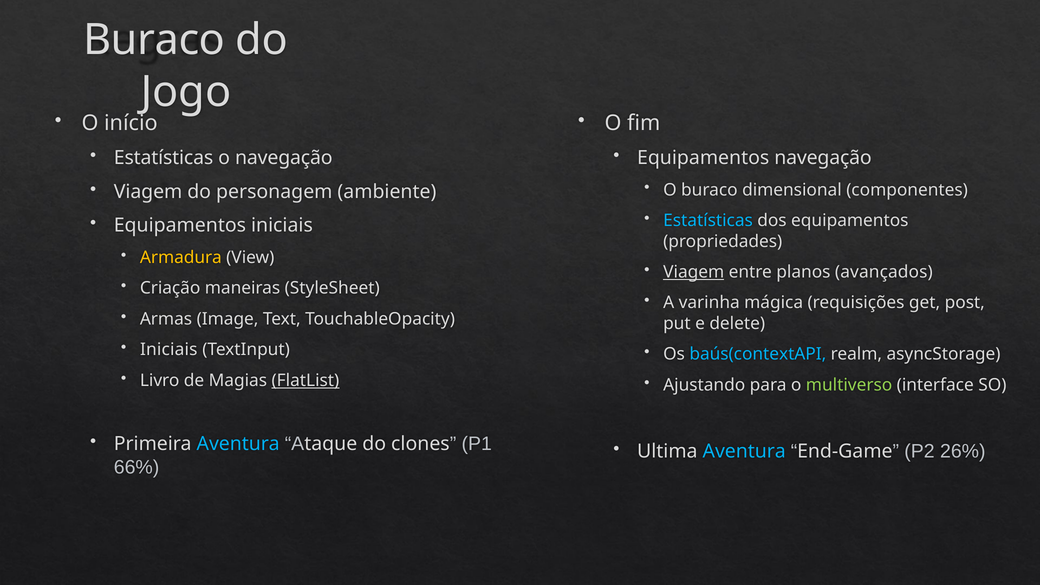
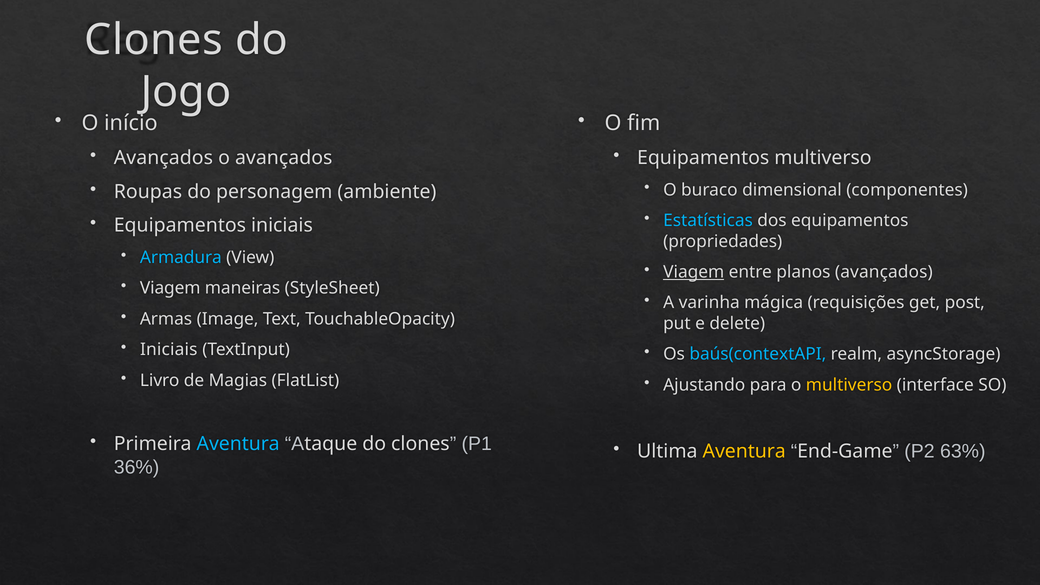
Buraco at (154, 40): Buraco -> Clones
Estatísticas at (164, 158): Estatísticas -> Avançados
o navegação: navegação -> avançados
Equipamentos navegação: navegação -> multiverso
Viagem at (148, 192): Viagem -> Roupas
Armadura colour: yellow -> light blue
Criação at (170, 288): Criação -> Viagem
FlatList underline: present -> none
multiverso at (849, 385) colour: light green -> yellow
Aventura at (744, 451) colour: light blue -> yellow
26%: 26% -> 63%
66%: 66% -> 36%
